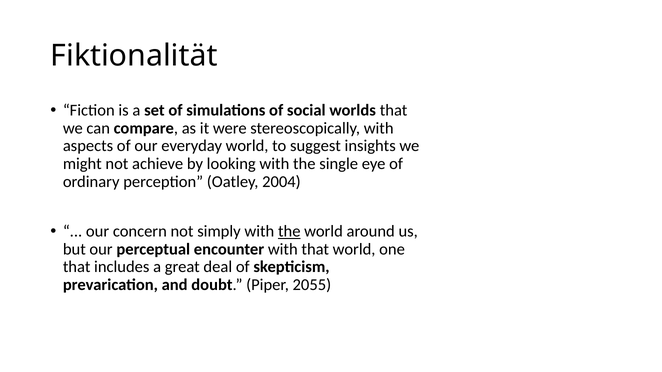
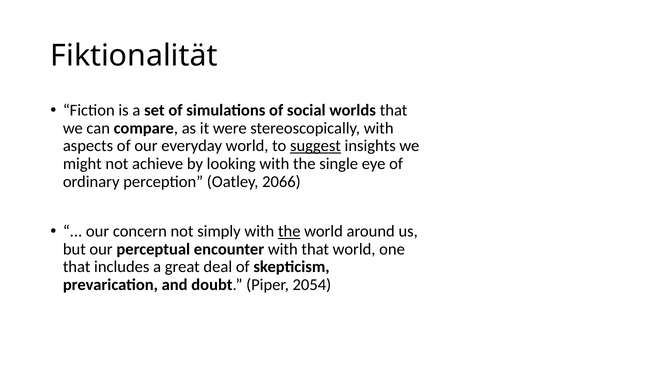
suggest underline: none -> present
2004: 2004 -> 2066
2055: 2055 -> 2054
